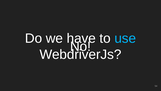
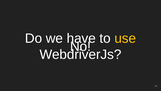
use colour: light blue -> yellow
